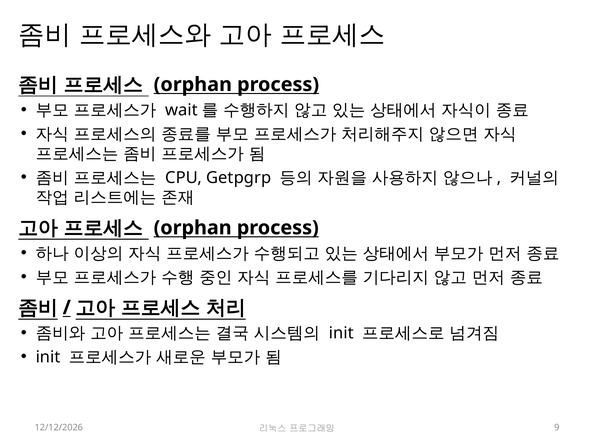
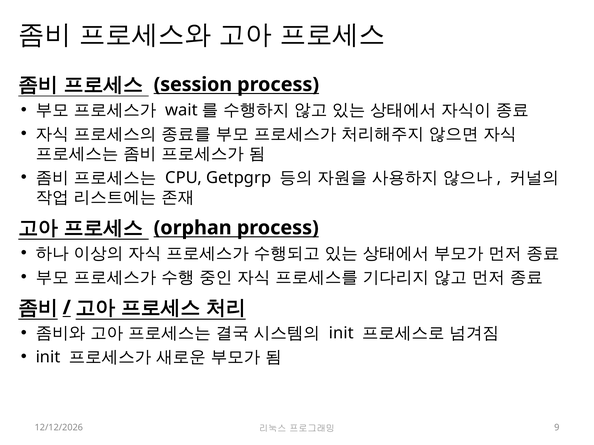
orphan at (193, 85): orphan -> session
